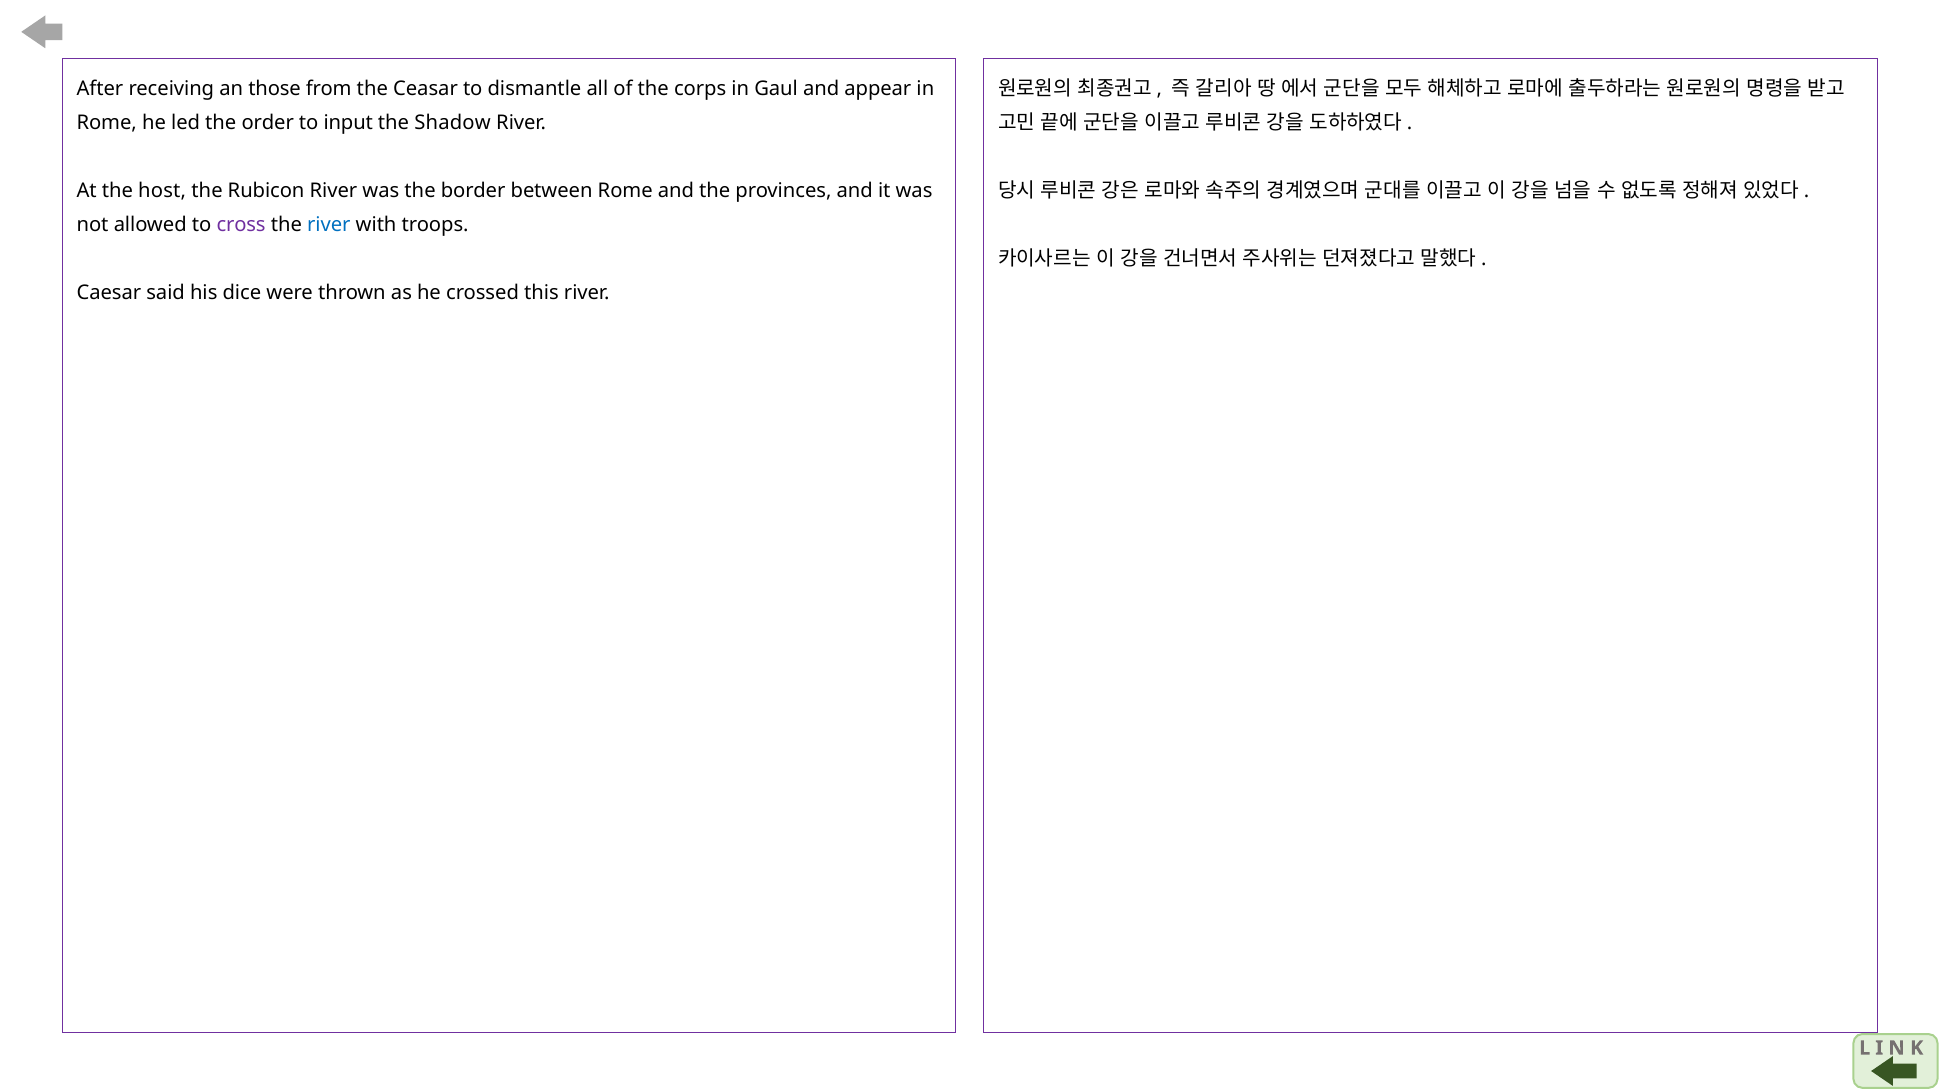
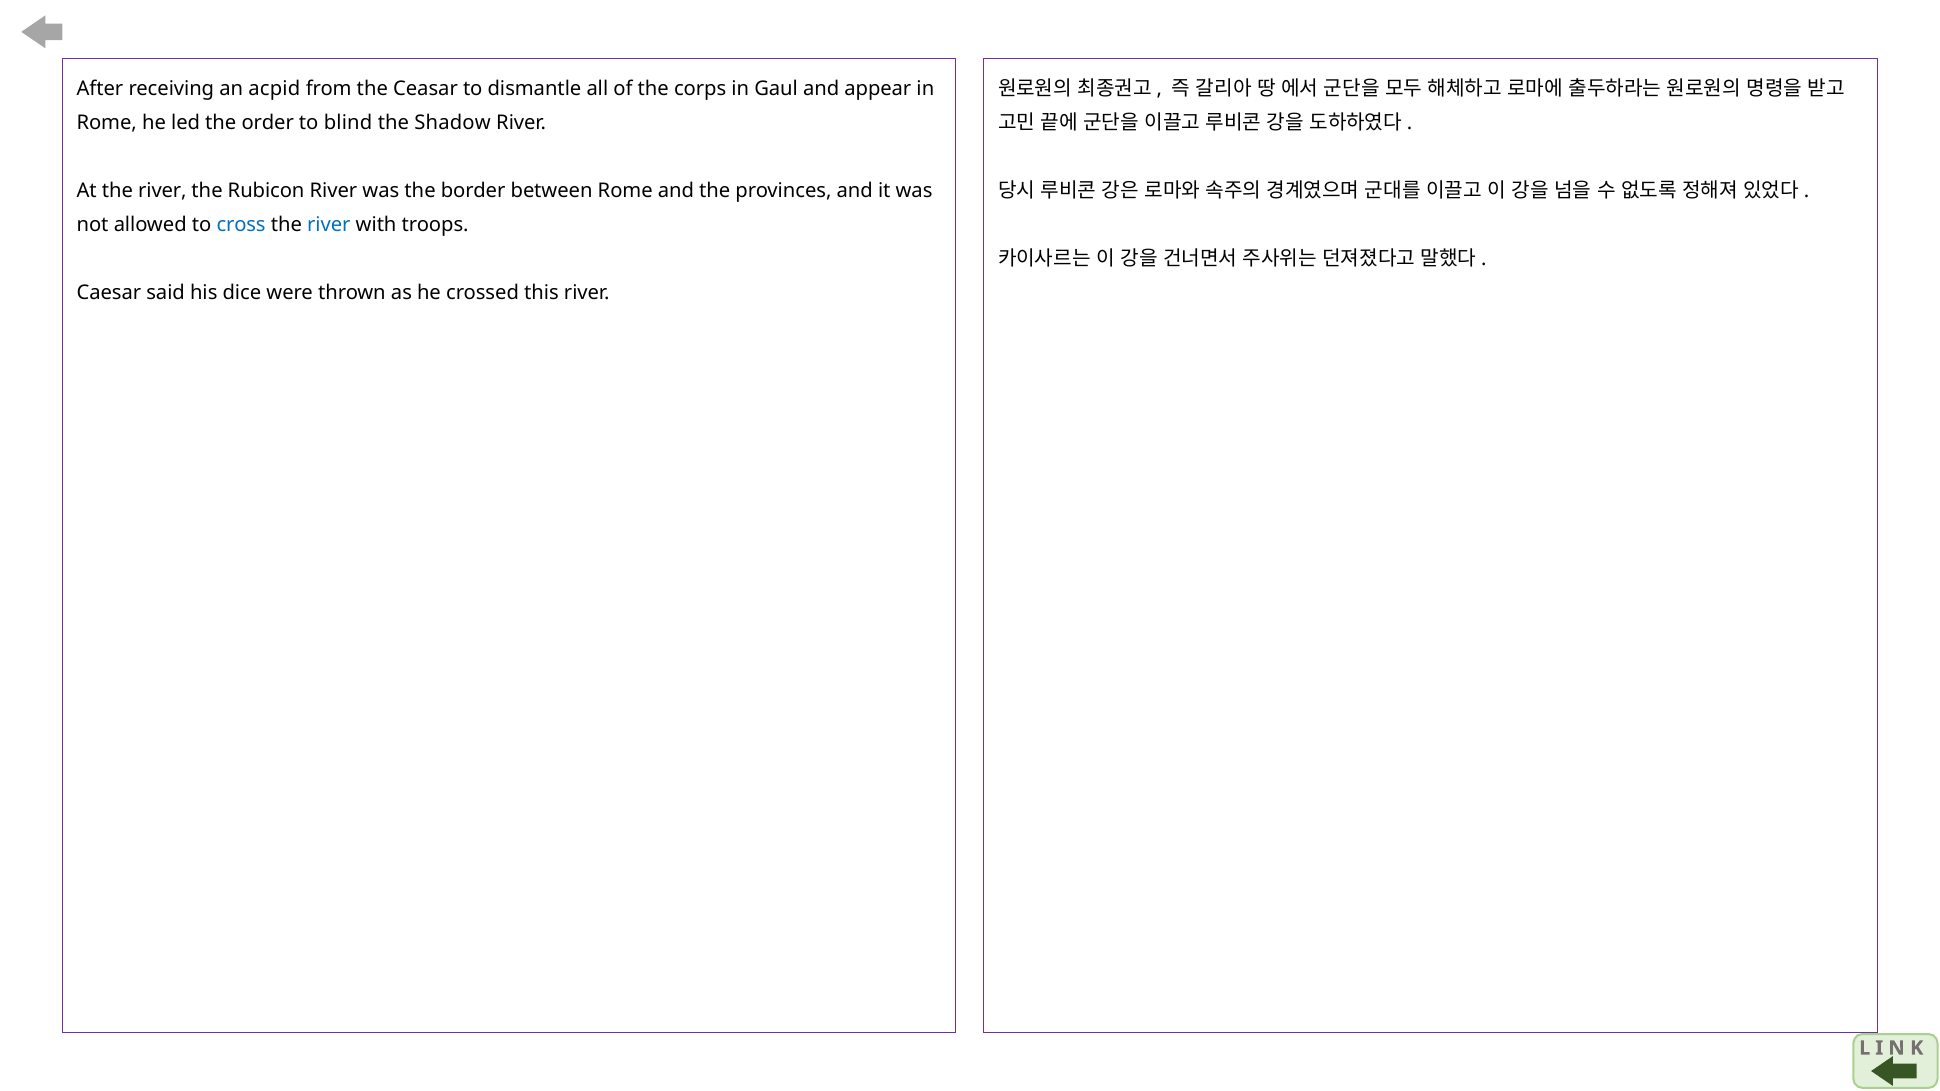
those: those -> acpid
input: input -> blind
At the host: host -> river
cross colour: purple -> blue
